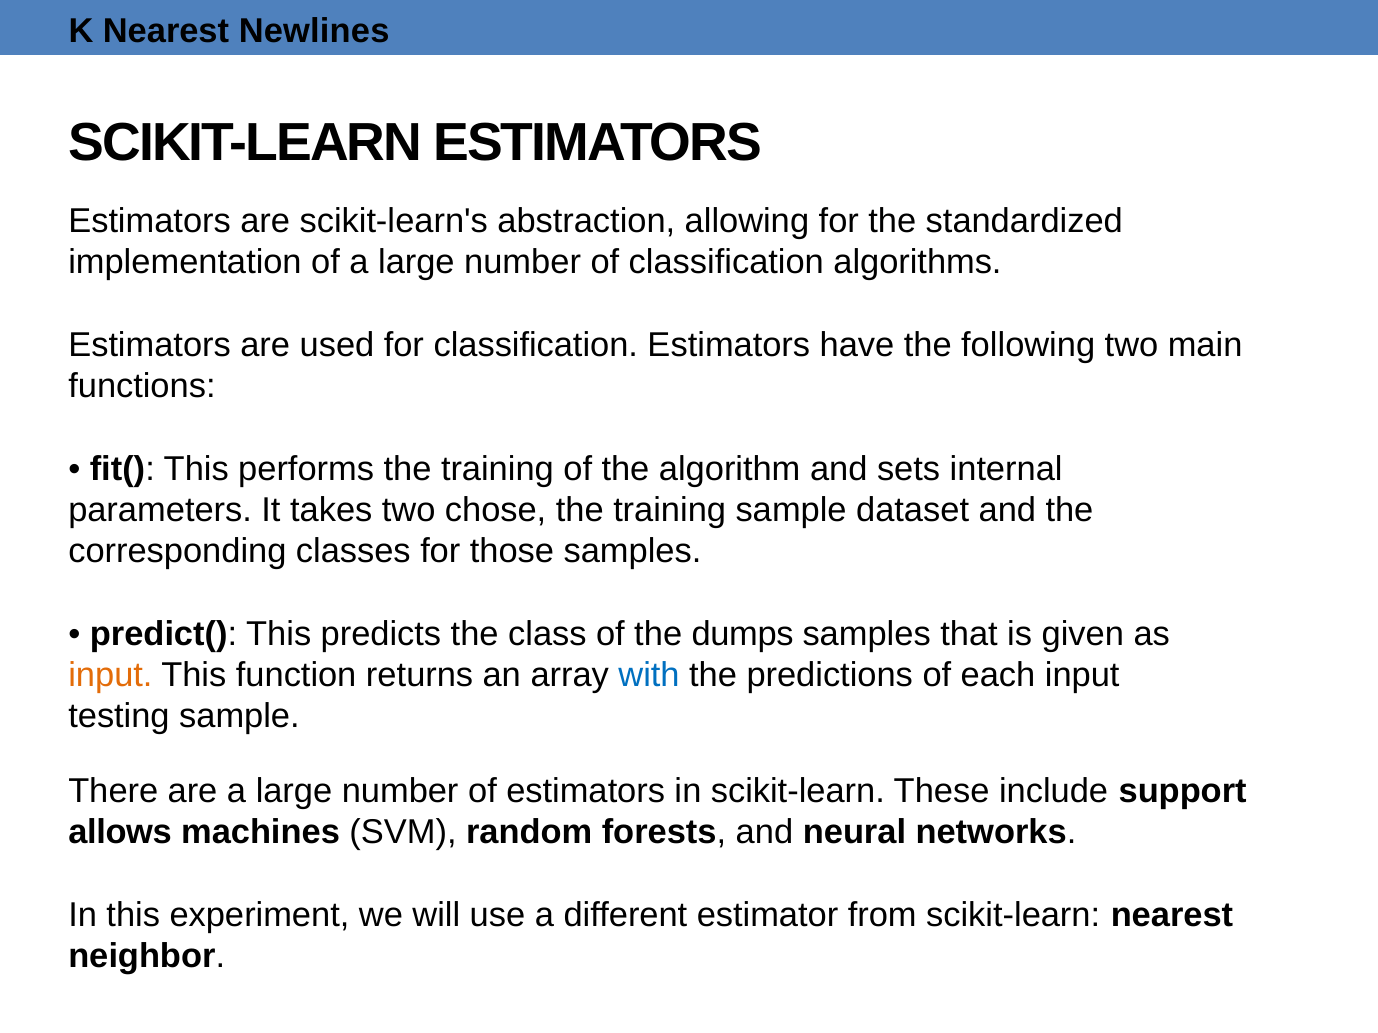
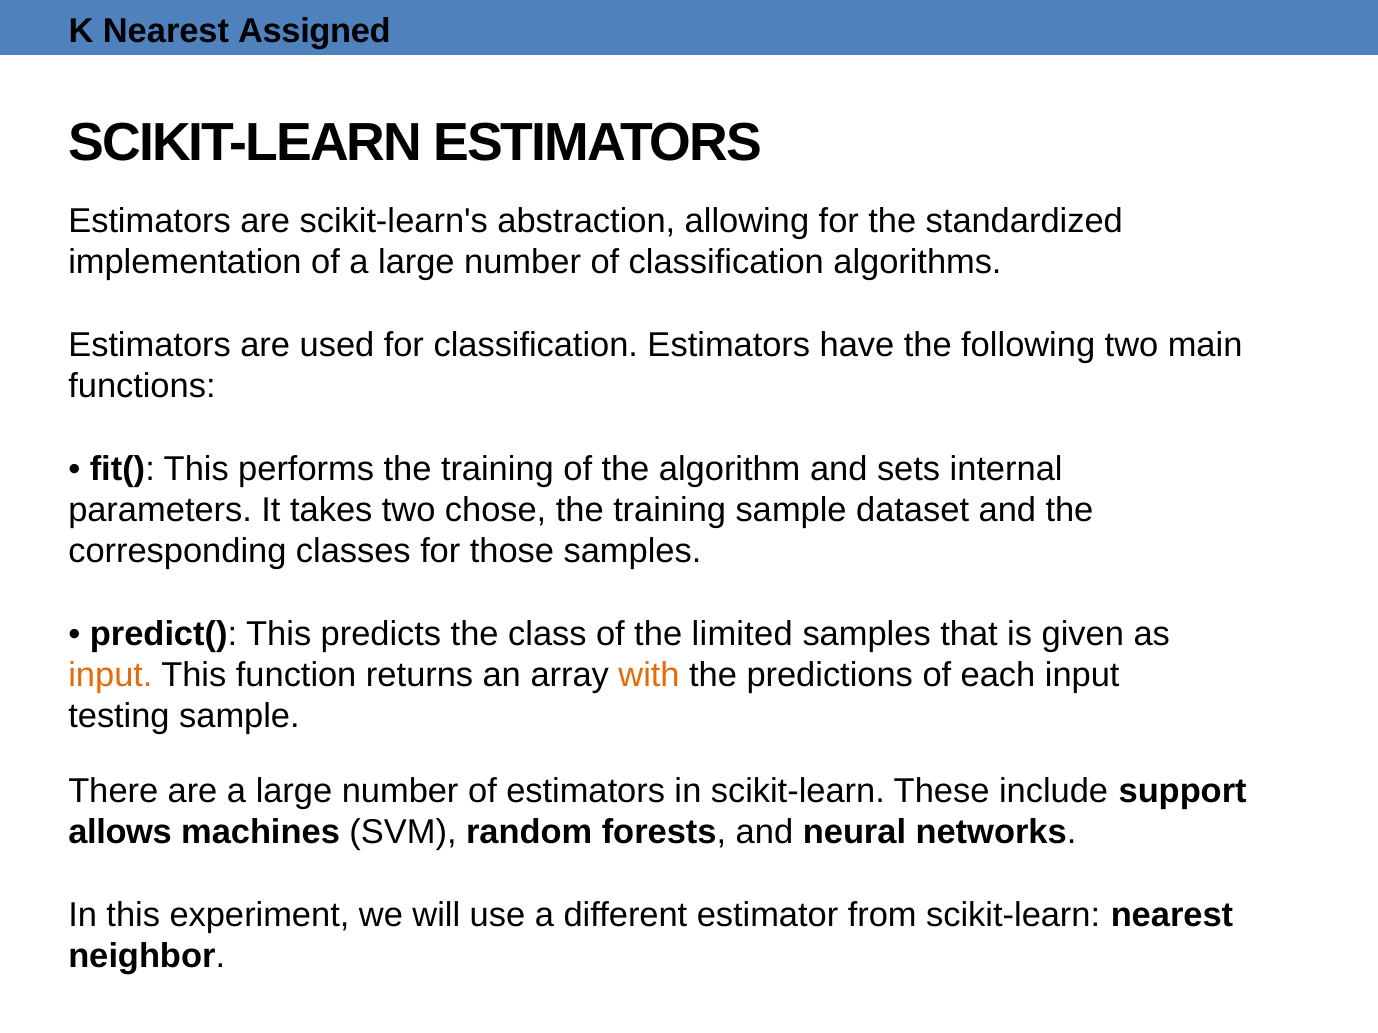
Newlines: Newlines -> Assigned
dumps: dumps -> limited
with colour: blue -> orange
